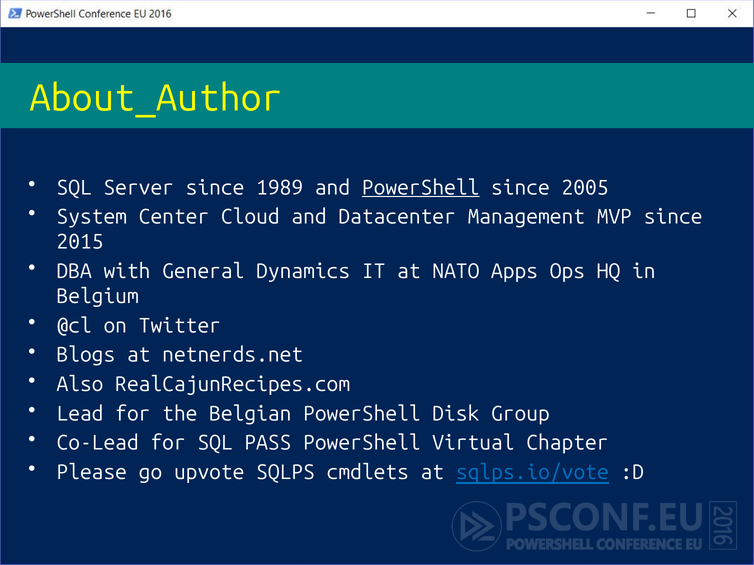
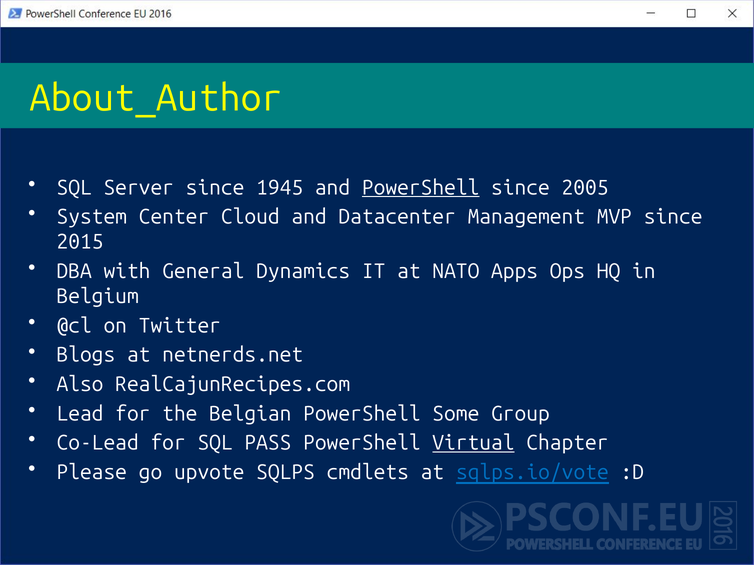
1989: 1989 -> 1945
Disk: Disk -> Some
Virtual underline: none -> present
